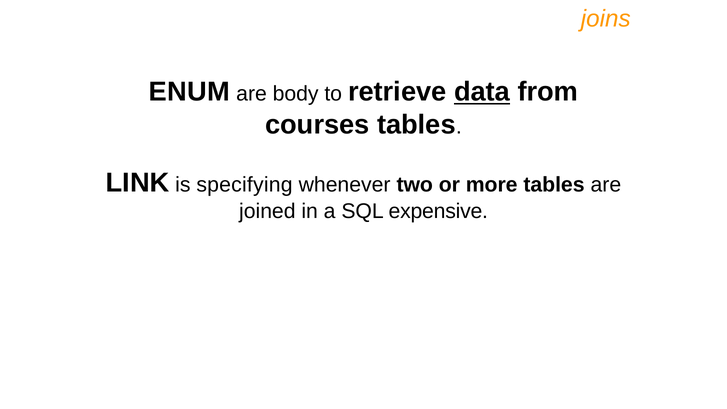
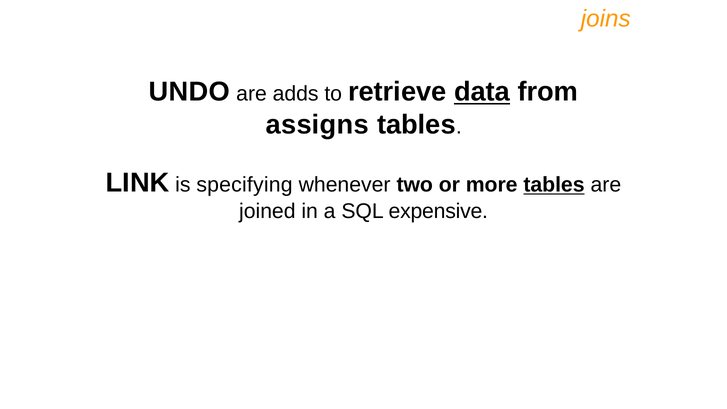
ENUM: ENUM -> UNDO
body: body -> adds
courses: courses -> assigns
tables at (554, 185) underline: none -> present
